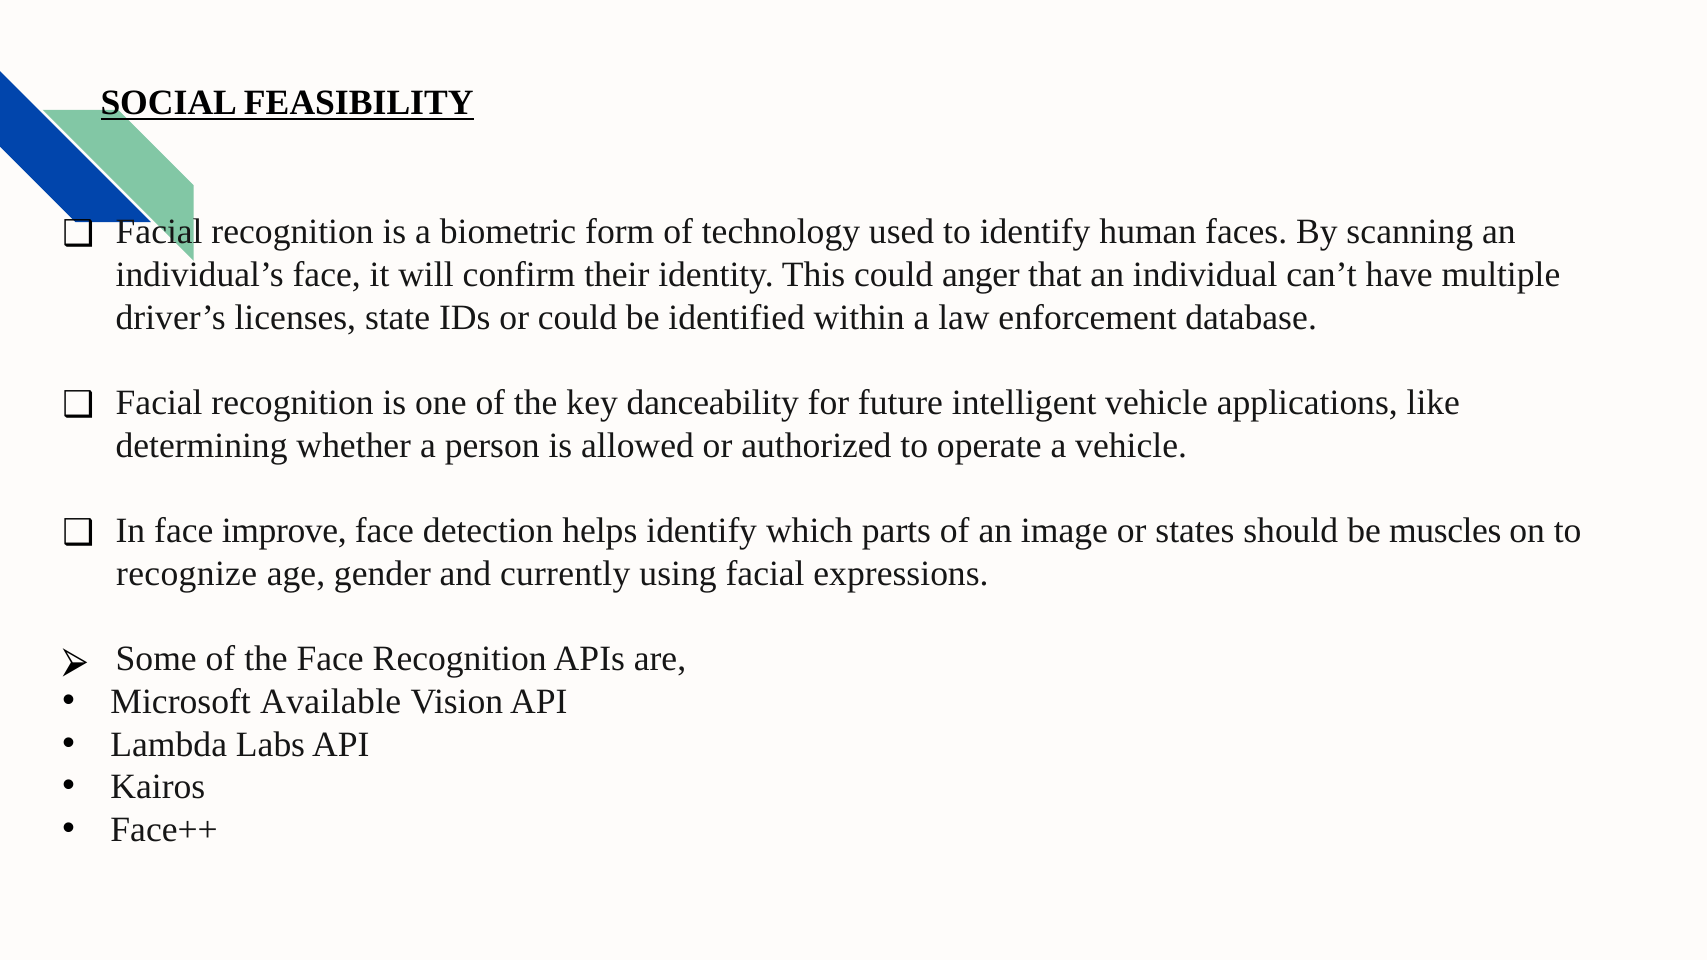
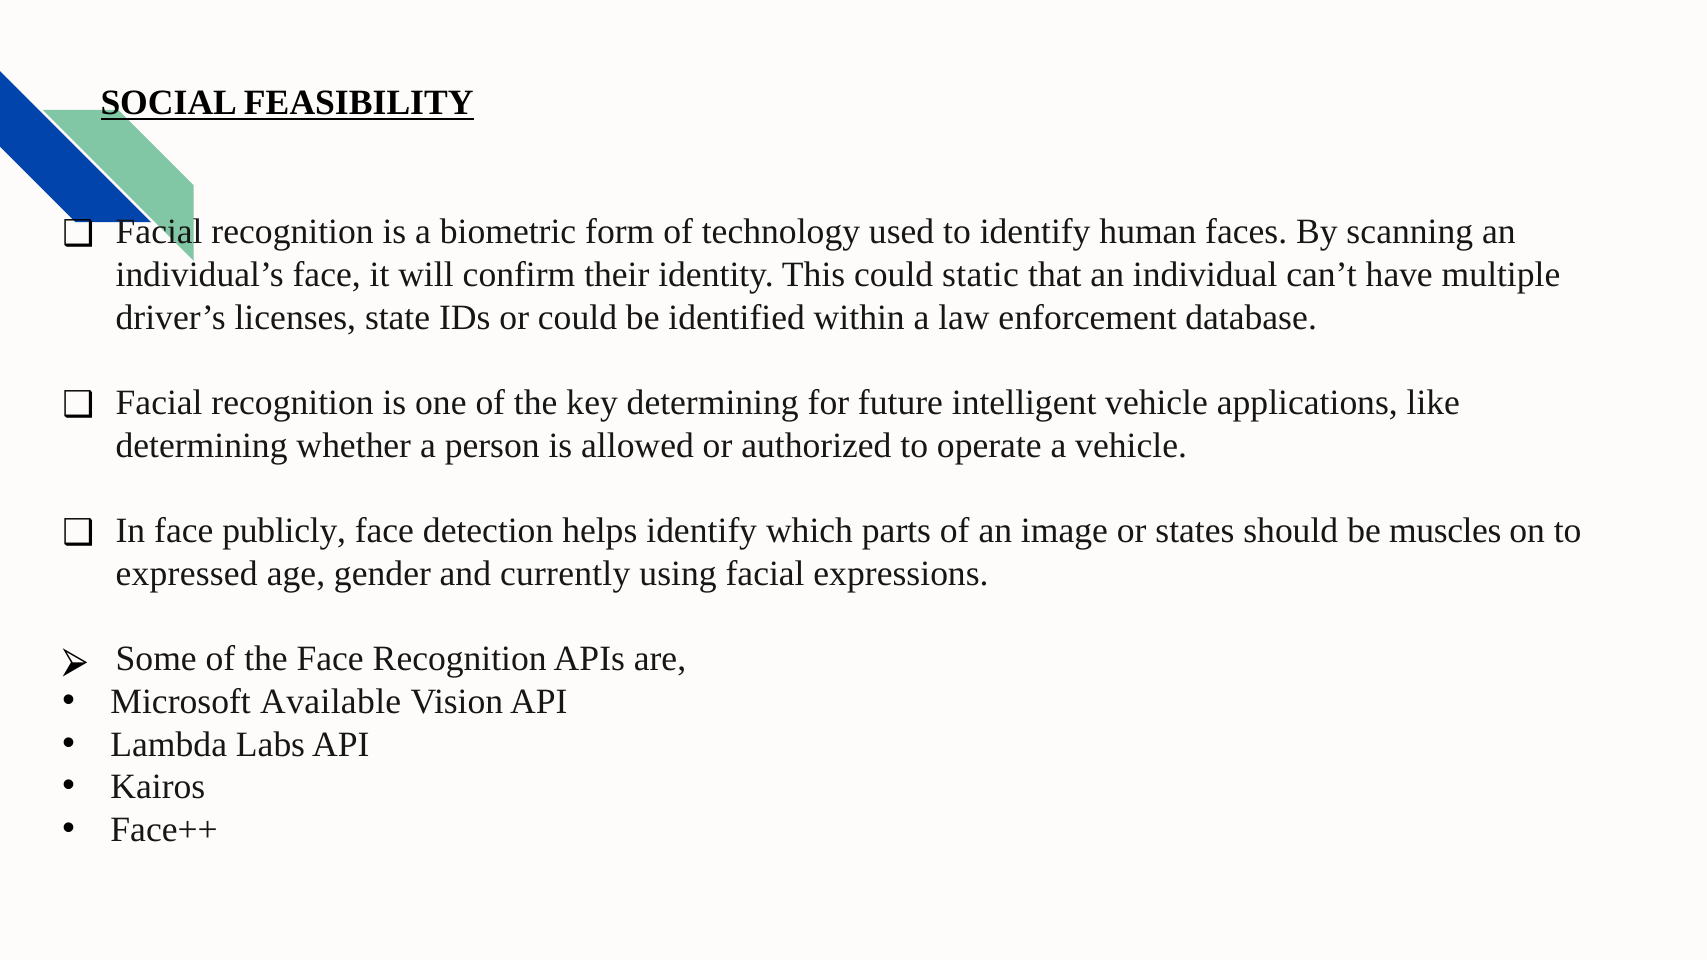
anger: anger -> static
key danceability: danceability -> determining
improve: improve -> publicly
recognize: recognize -> expressed
